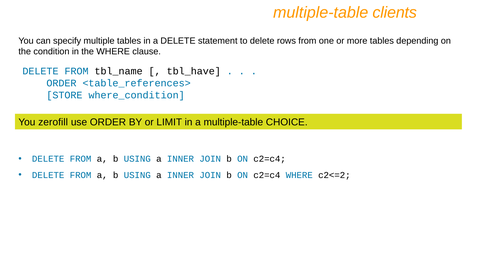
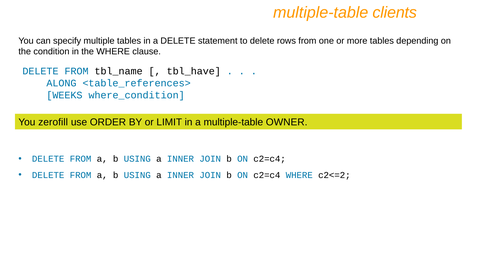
ORDER at (61, 83): ORDER -> ALONG
STORE: STORE -> WEEKS
CHOICE: CHOICE -> OWNER
